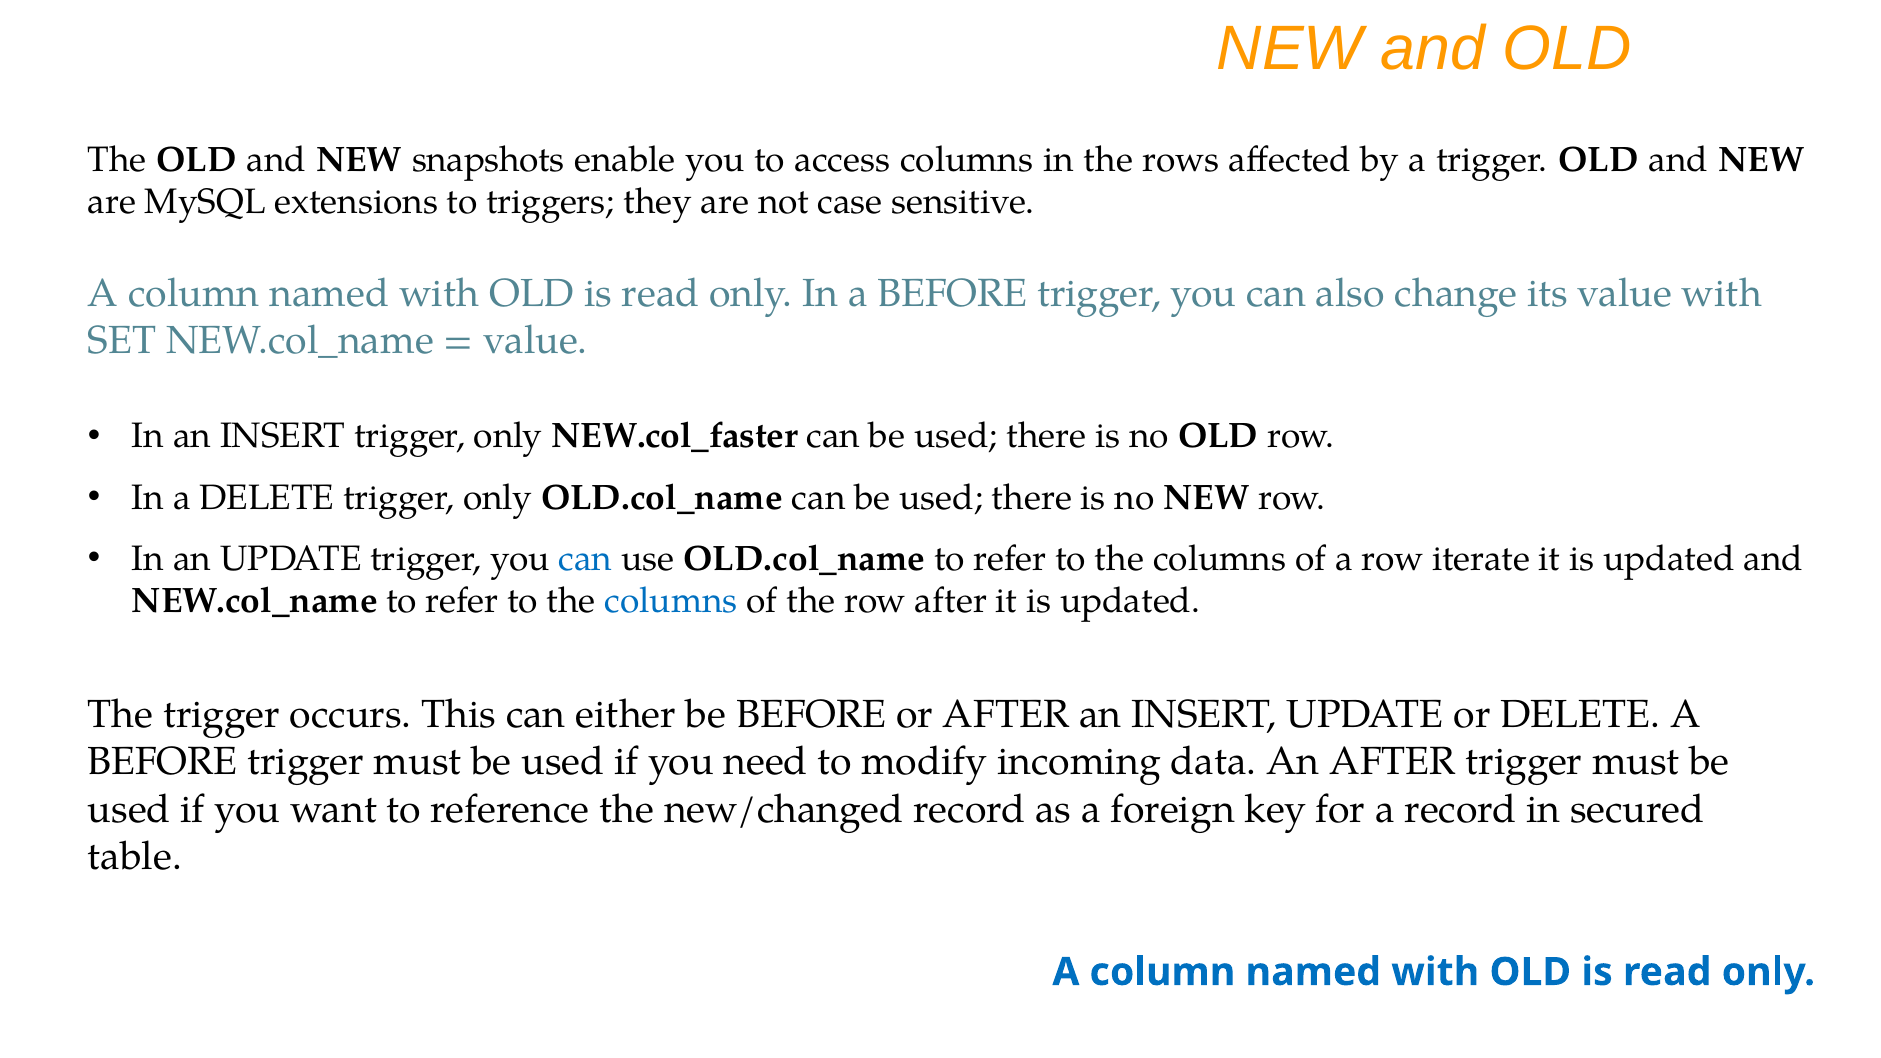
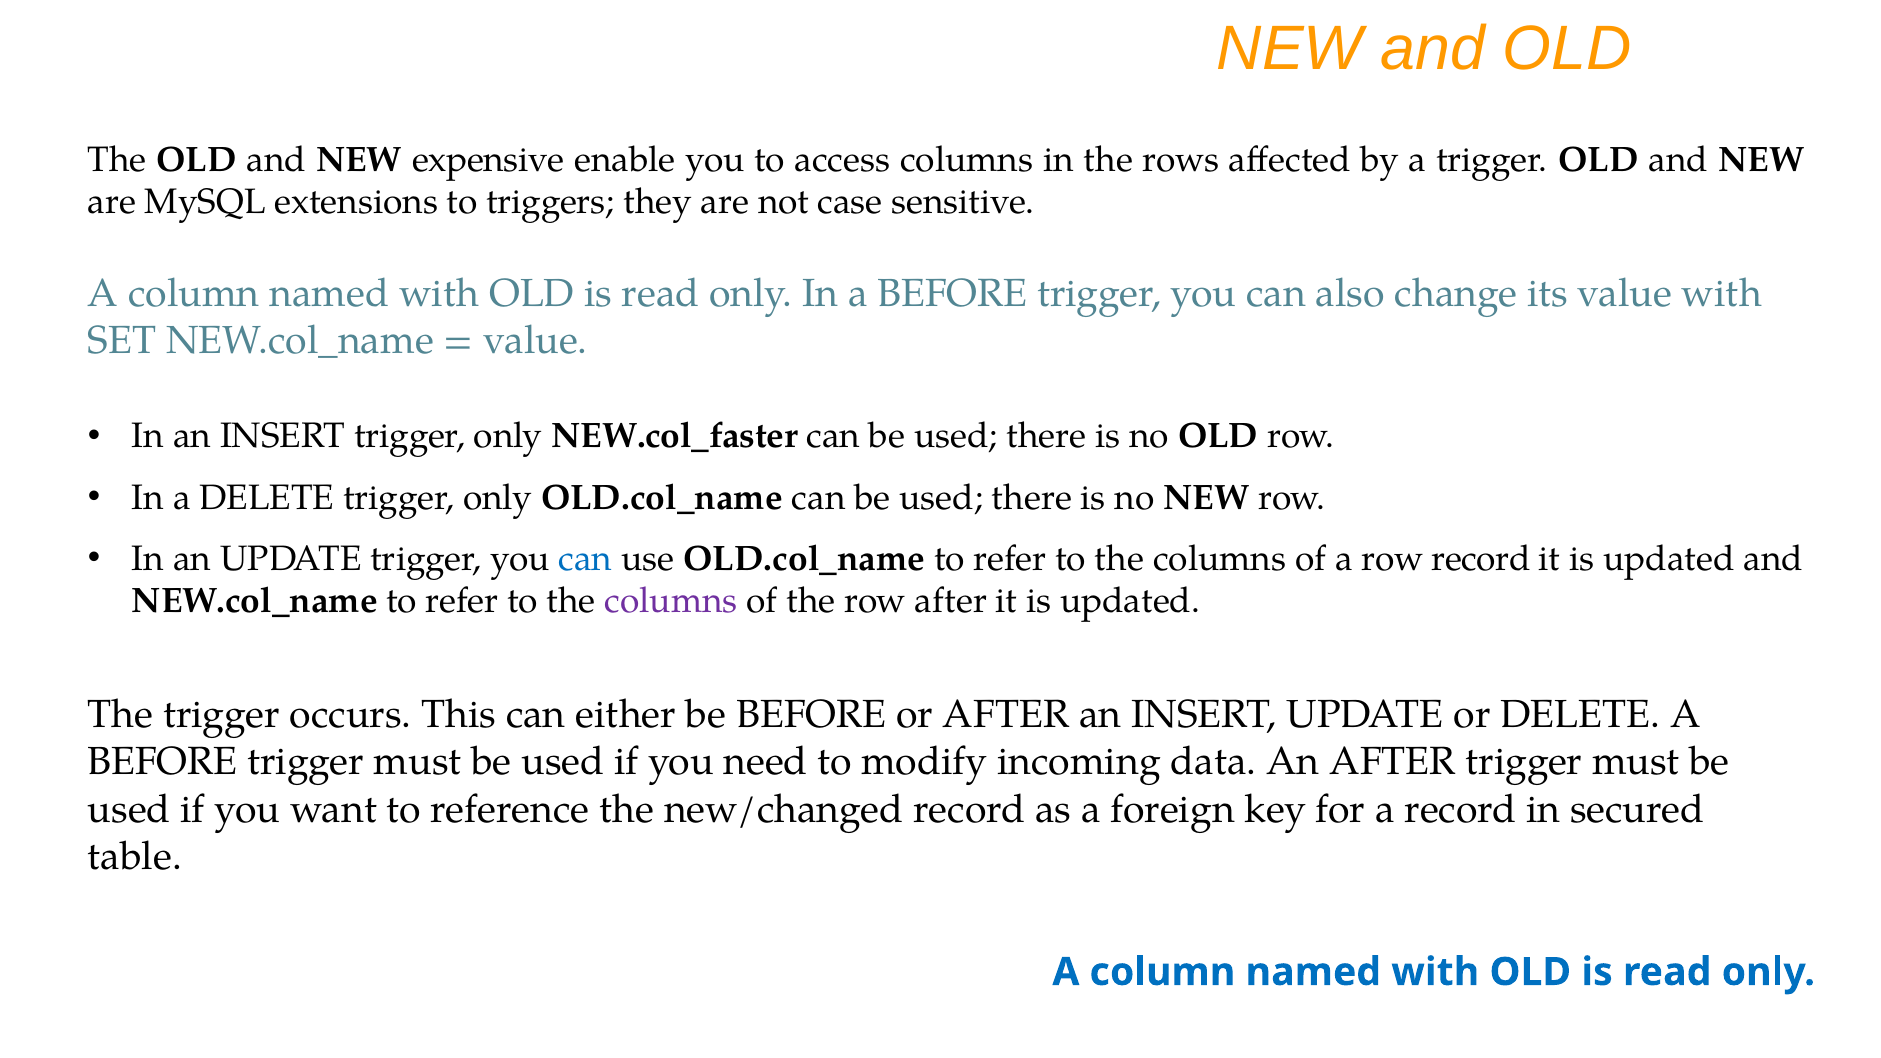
snapshots: snapshots -> expensive
row iterate: iterate -> record
columns at (671, 601) colour: blue -> purple
